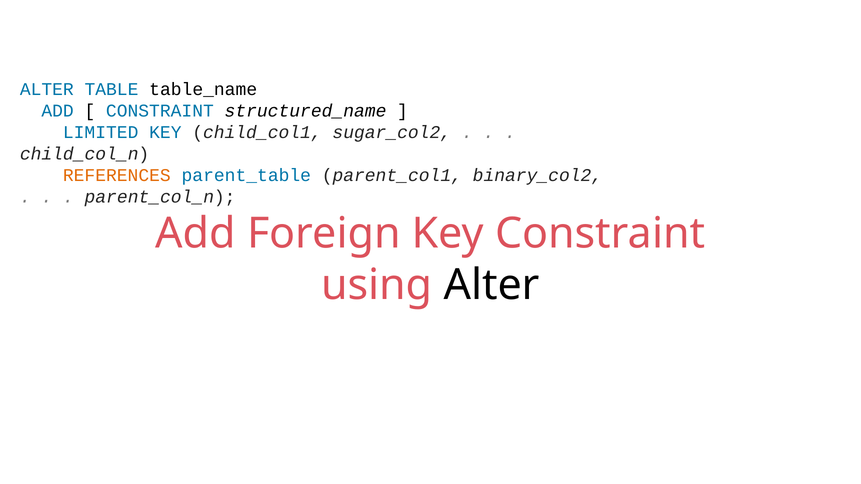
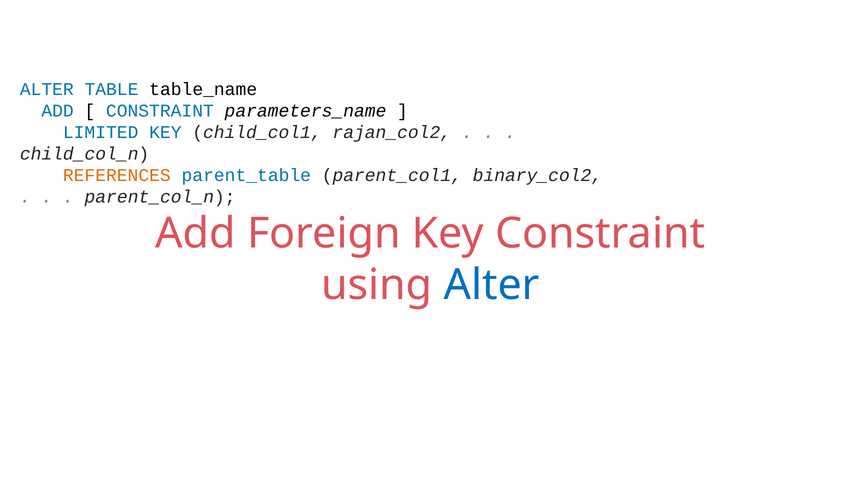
structured_name: structured_name -> parameters_name
sugar_col2: sugar_col2 -> rajan_col2
Alter at (492, 285) colour: black -> blue
